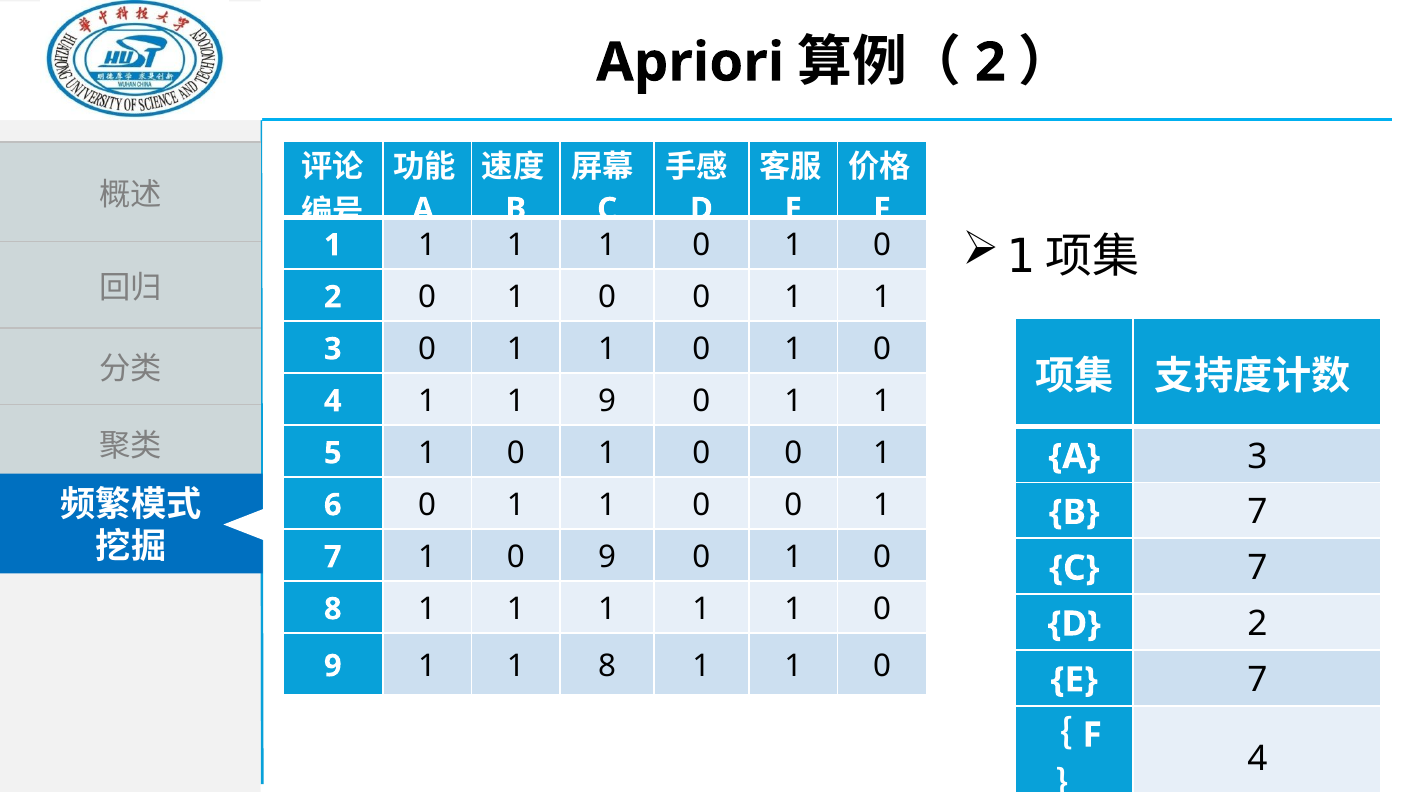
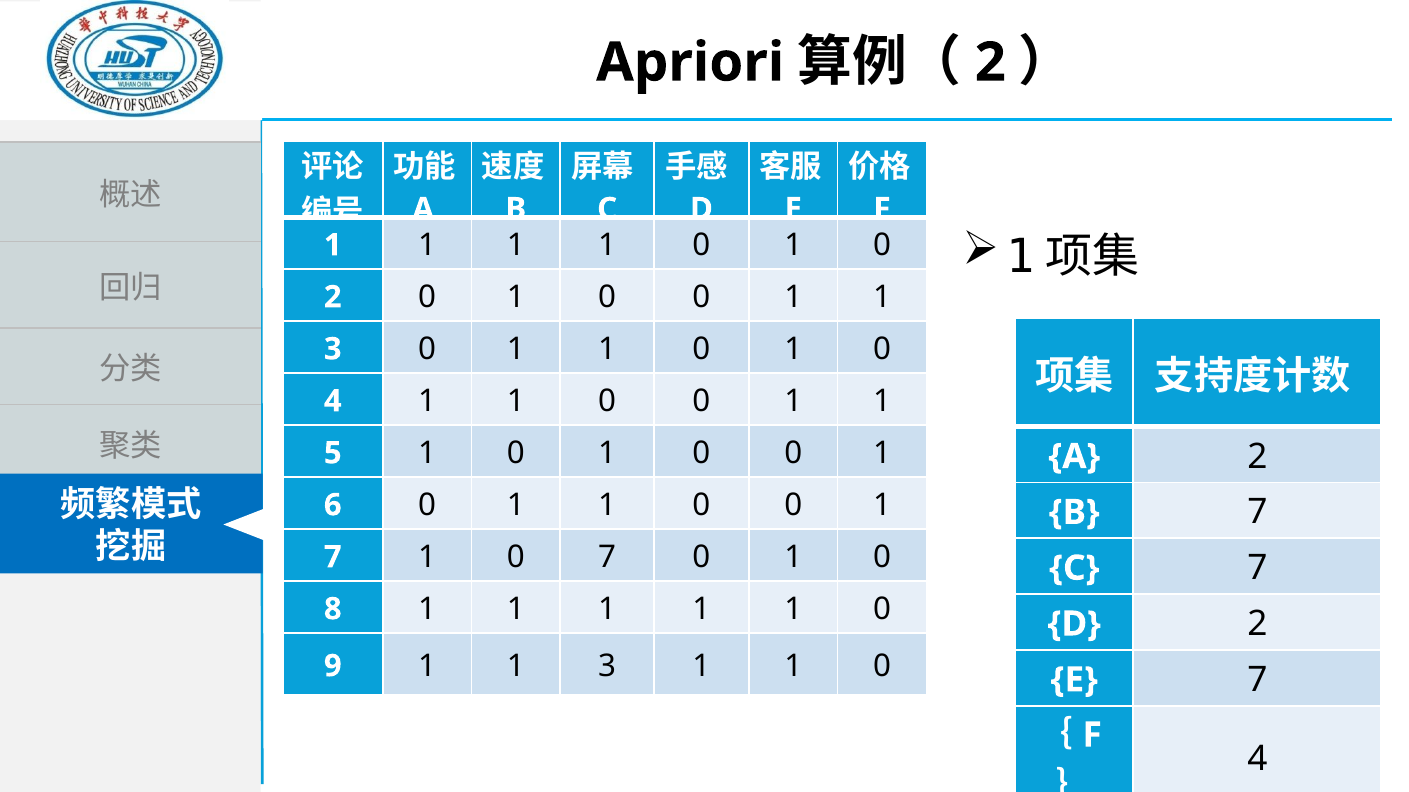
4 1 1 9: 9 -> 0
3 at (1257, 457): 3 -> 2
7 1 0 9: 9 -> 7
9 1 1 8: 8 -> 3
